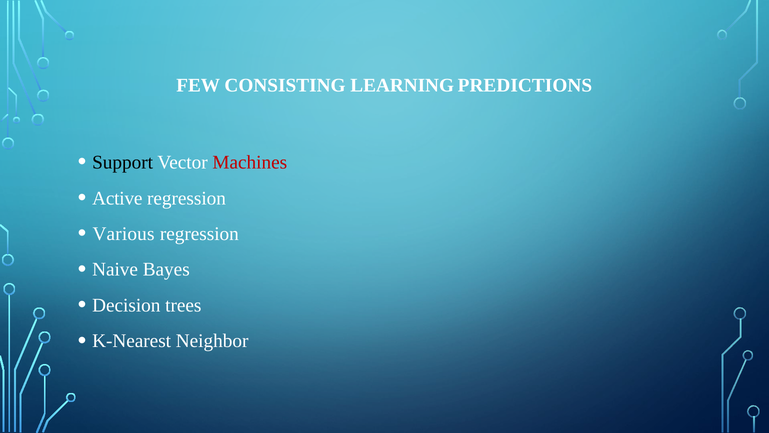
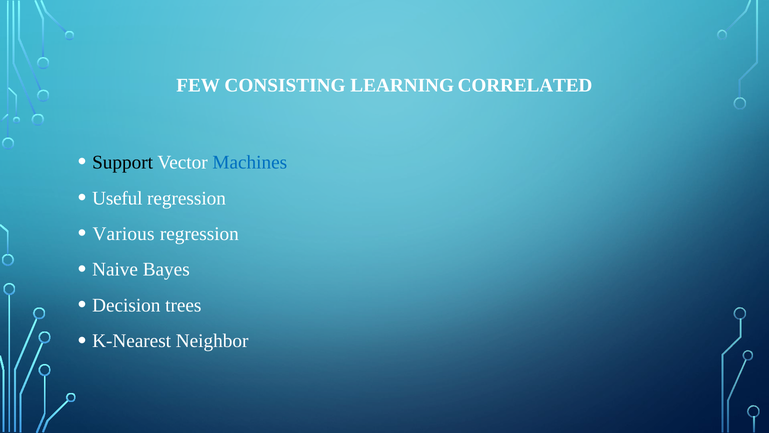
PREDICTIONS: PREDICTIONS -> CORRELATED
Machines colour: red -> blue
Active: Active -> Useful
